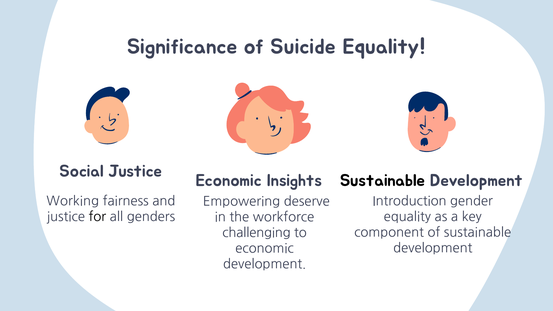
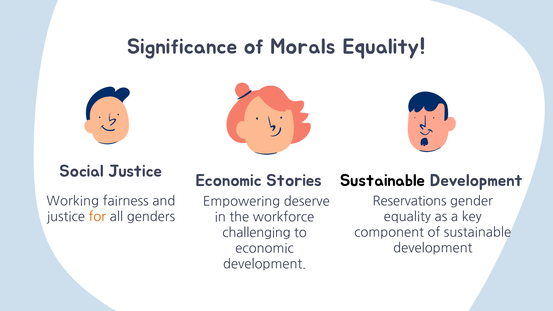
Suicide: Suicide -> Morals
Insights: Insights -> Stories
Introduction: Introduction -> Reservations
for colour: black -> orange
